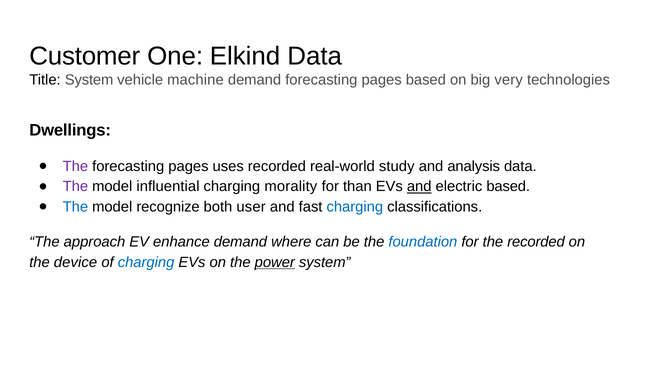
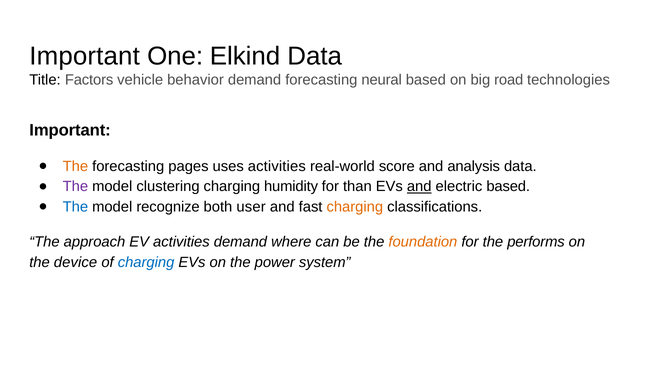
Customer at (85, 56): Customer -> Important
Title System: System -> Factors
machine: machine -> behavior
demand forecasting pages: pages -> neural
very: very -> road
Dwellings at (70, 130): Dwellings -> Important
The at (75, 166) colour: purple -> orange
uses recorded: recorded -> activities
study: study -> score
influential: influential -> clustering
morality: morality -> humidity
charging at (355, 207) colour: blue -> orange
EV enhance: enhance -> activities
foundation colour: blue -> orange
the recorded: recorded -> performs
power underline: present -> none
